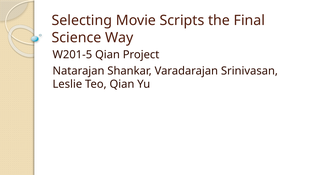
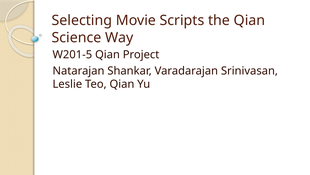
the Final: Final -> Qian
